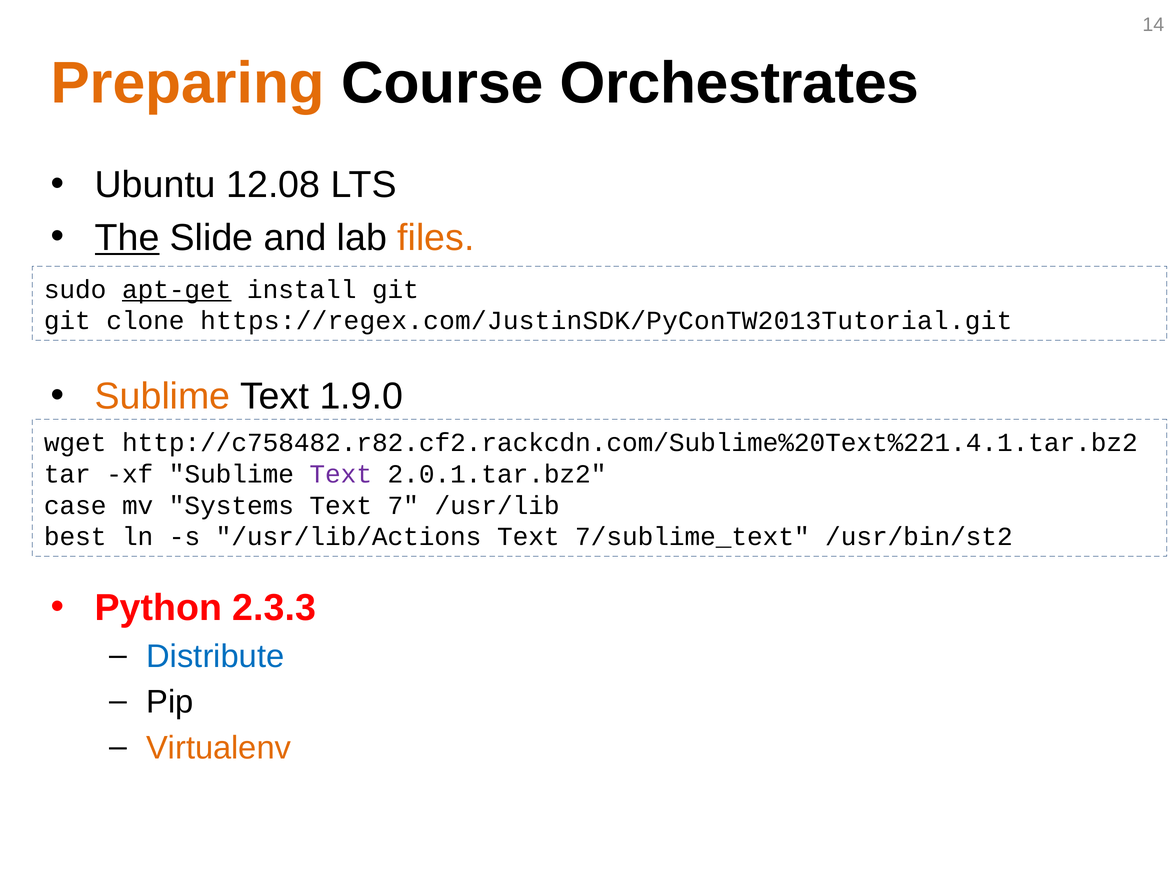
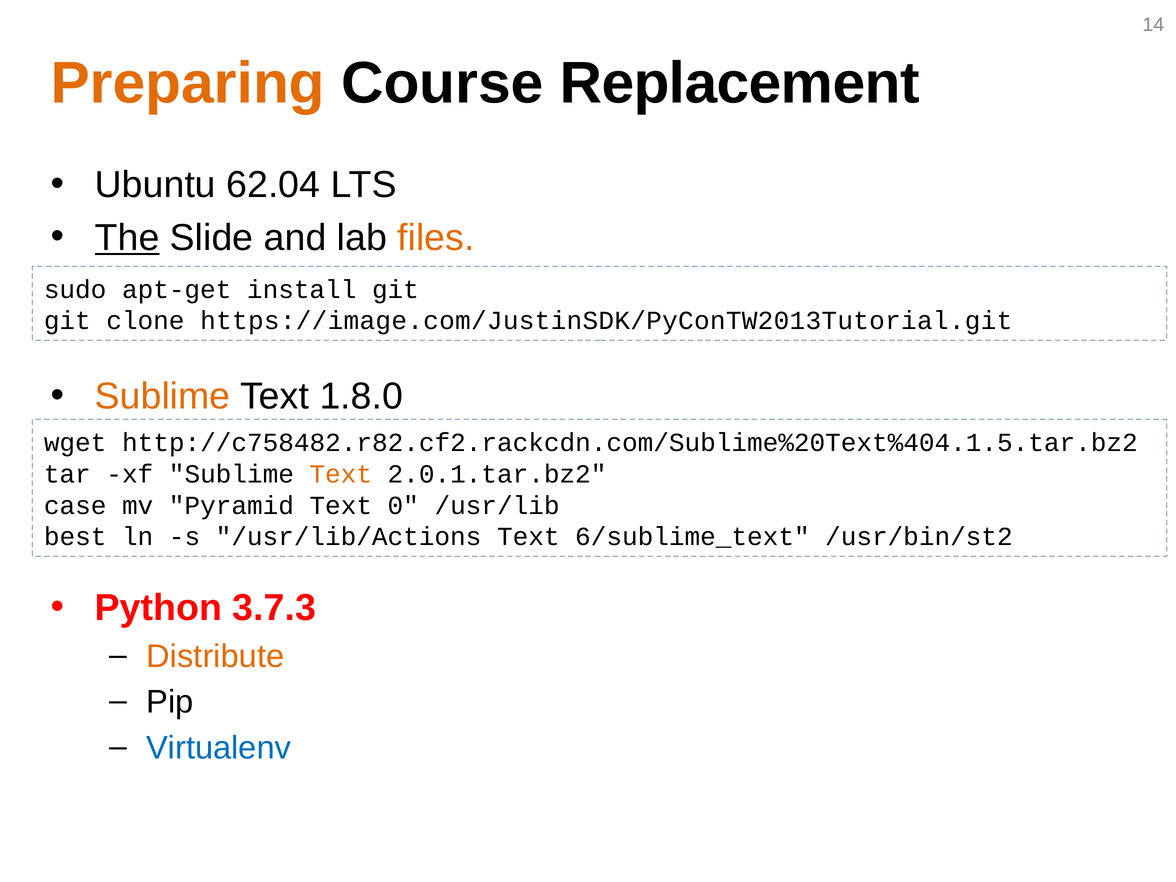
Orchestrates: Orchestrates -> Replacement
12.08: 12.08 -> 62.04
apt-get underline: present -> none
https://regex.com/JustinSDK/PyConTW2013Tutorial.git: https://regex.com/JustinSDK/PyConTW2013Tutorial.git -> https://image.com/JustinSDK/PyConTW2013Tutorial.git
1.9.0: 1.9.0 -> 1.8.0
http://c758482.r82.cf2.rackcdn.com/Sublime%20Text%221.4.1.tar.bz2: http://c758482.r82.cf2.rackcdn.com/Sublime%20Text%221.4.1.tar.bz2 -> http://c758482.r82.cf2.rackcdn.com/Sublime%20Text%404.1.5.tar.bz2
Text at (341, 474) colour: purple -> orange
Systems: Systems -> Pyramid
7: 7 -> 0
7/sublime_text: 7/sublime_text -> 6/sublime_text
2.3.3: 2.3.3 -> 3.7.3
Distribute colour: blue -> orange
Virtualenv colour: orange -> blue
